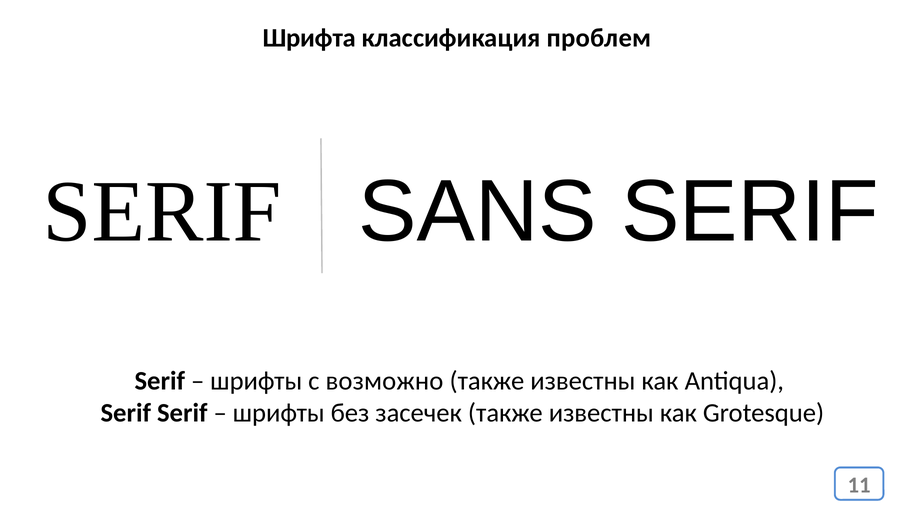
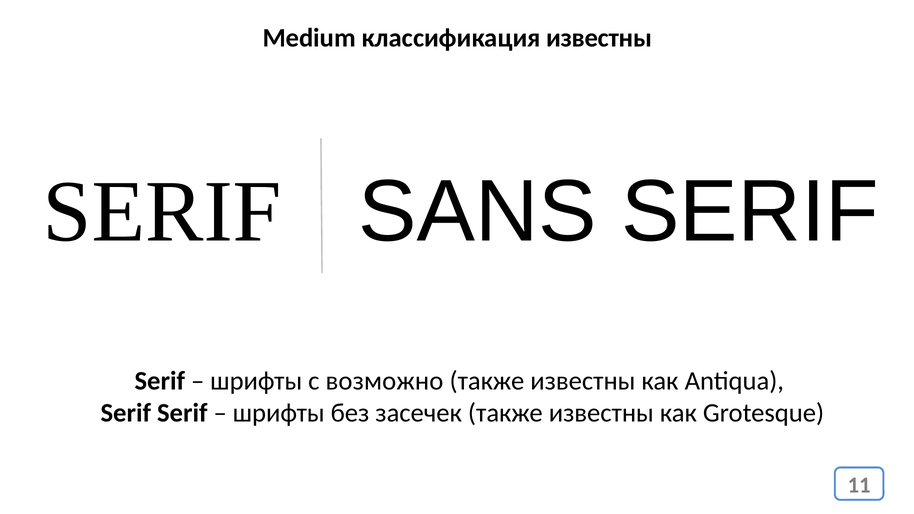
Шрифта: Шрифта -> Medium
классификация проблем: проблем -> известны
